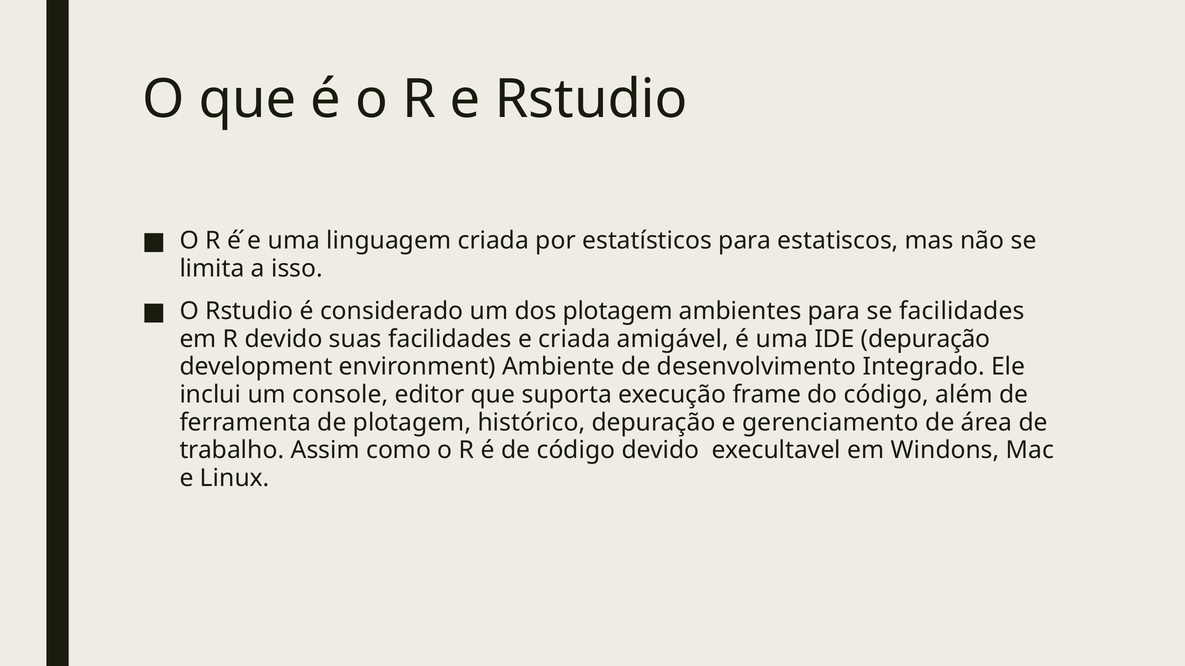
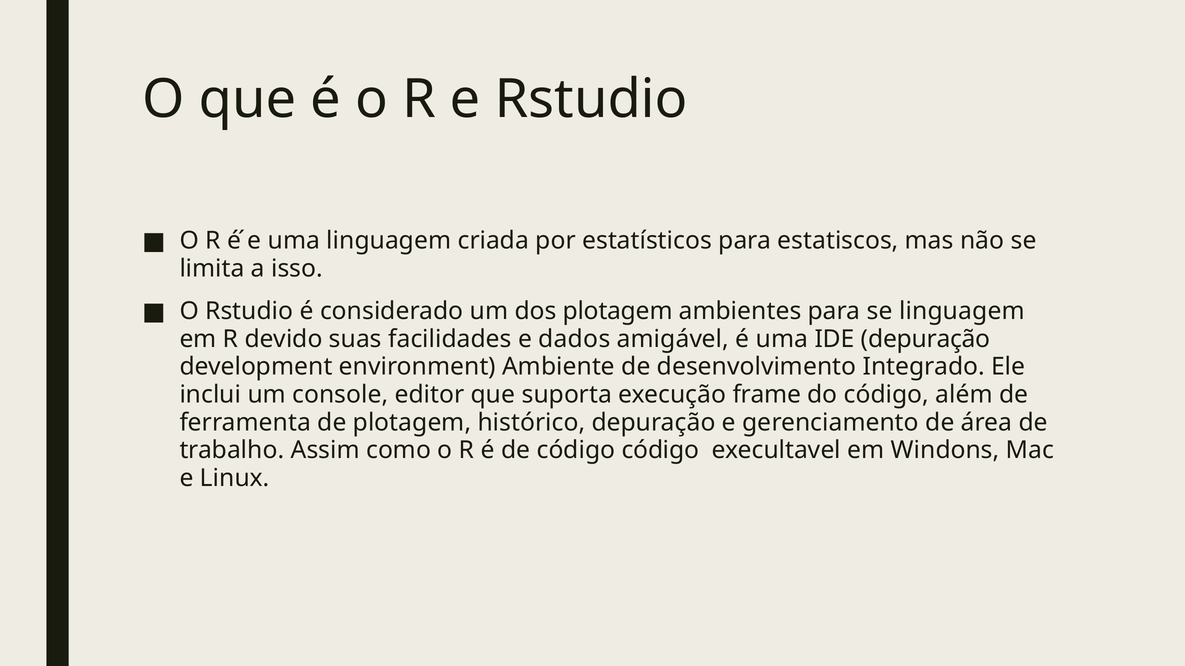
se facilidades: facilidades -> linguagem
e criada: criada -> dados
código devido: devido -> código
